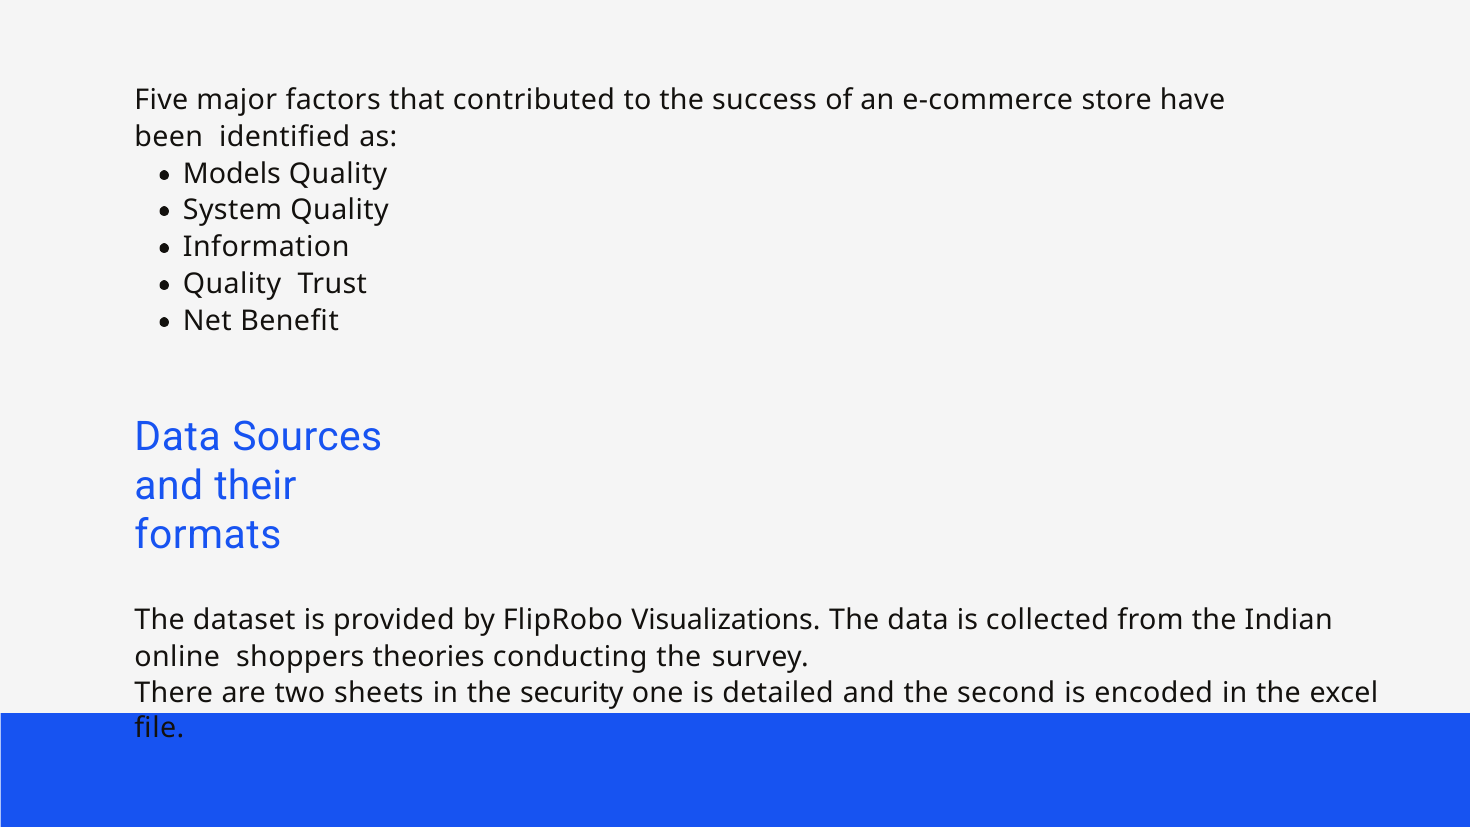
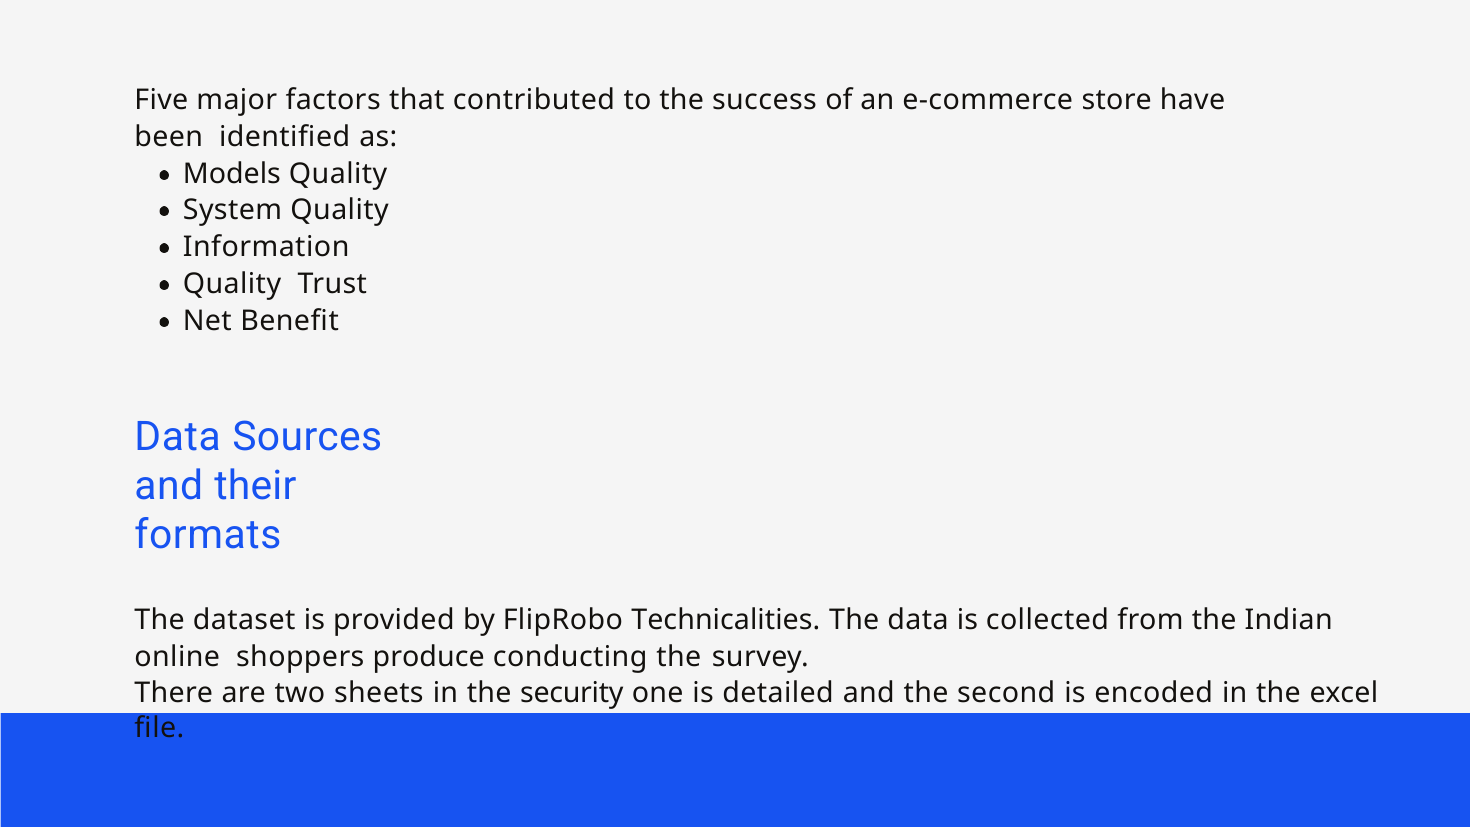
Visualizations: Visualizations -> Technicalities
theories: theories -> produce
